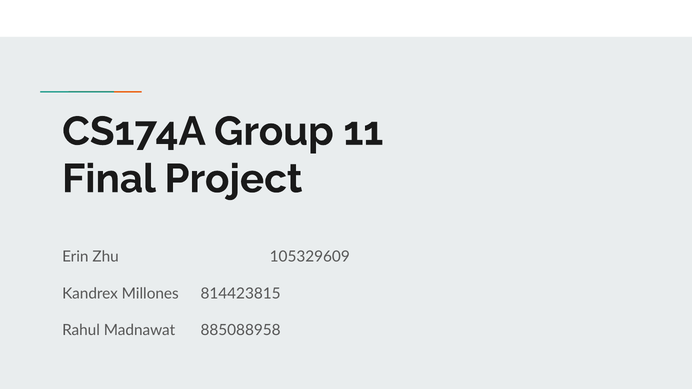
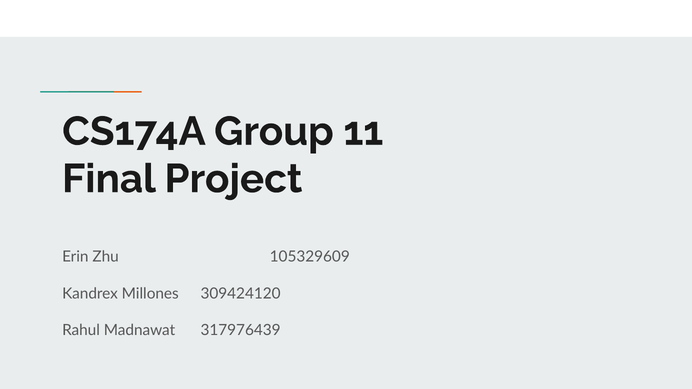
814423815: 814423815 -> 309424120
885088958: 885088958 -> 317976439
